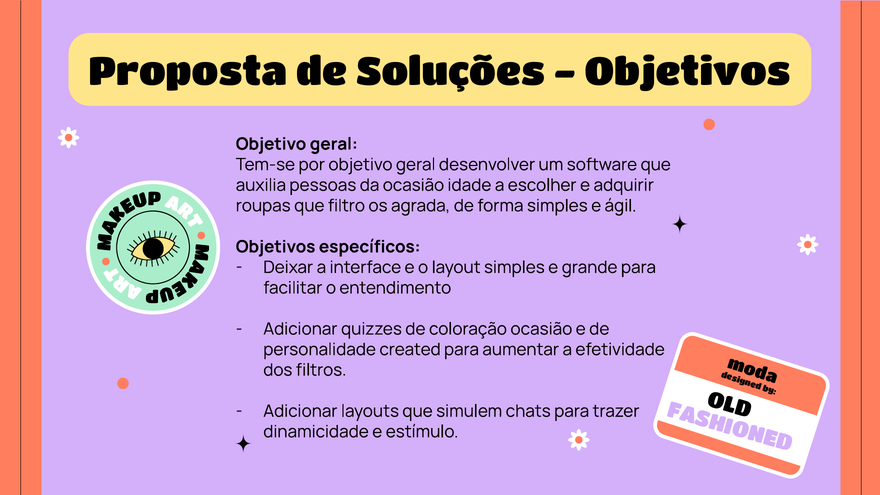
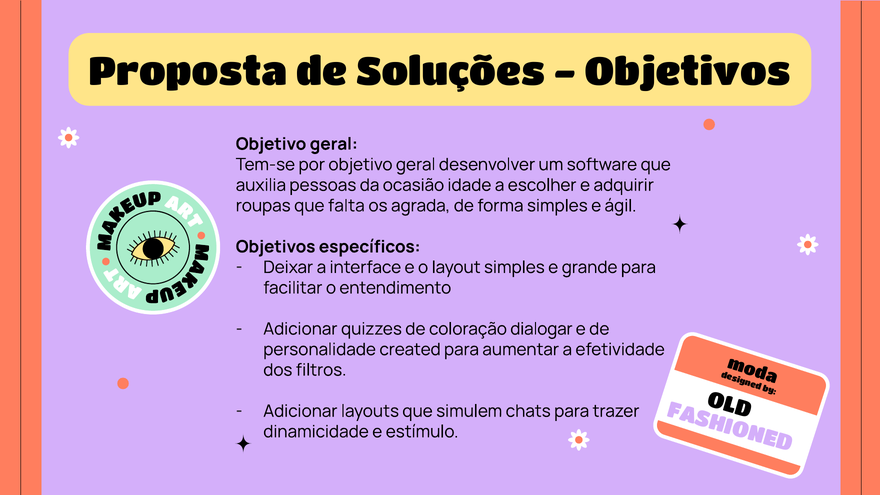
filtro: filtro -> falta
coloração ocasião: ocasião -> dialogar
